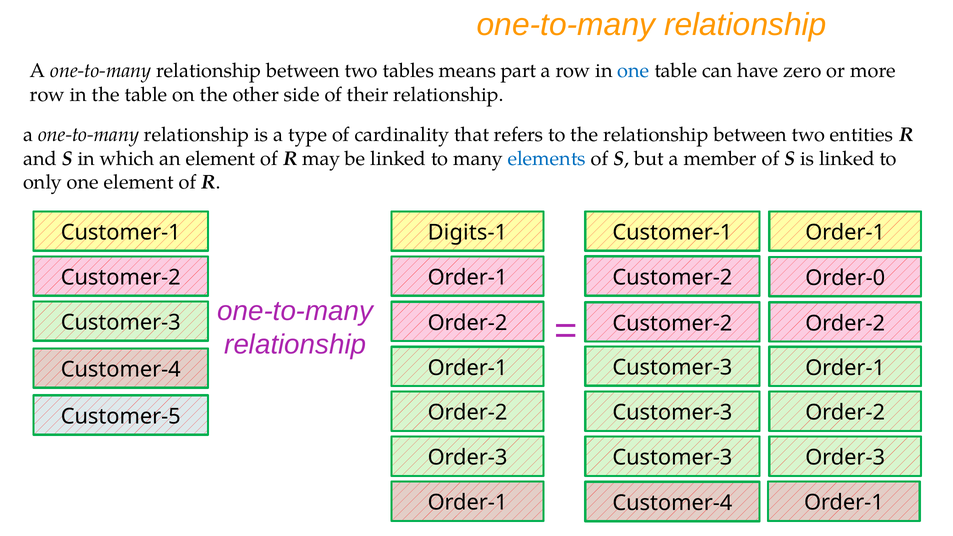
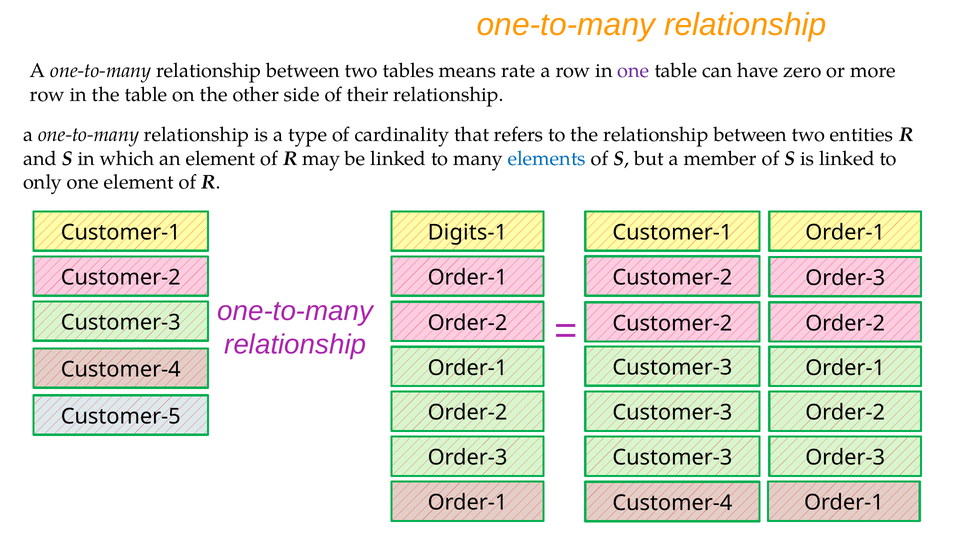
part: part -> rate
one at (633, 71) colour: blue -> purple
Customer-2 Order-0: Order-0 -> Order-3
